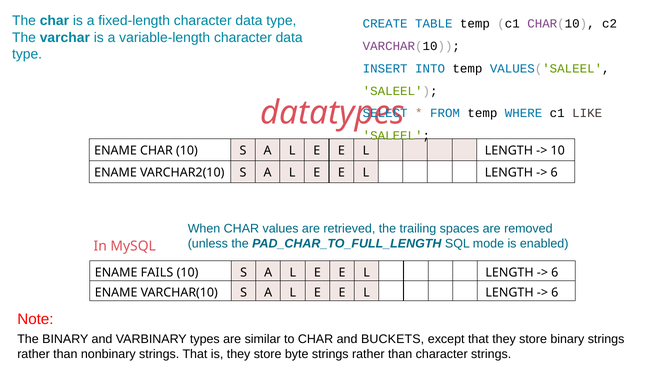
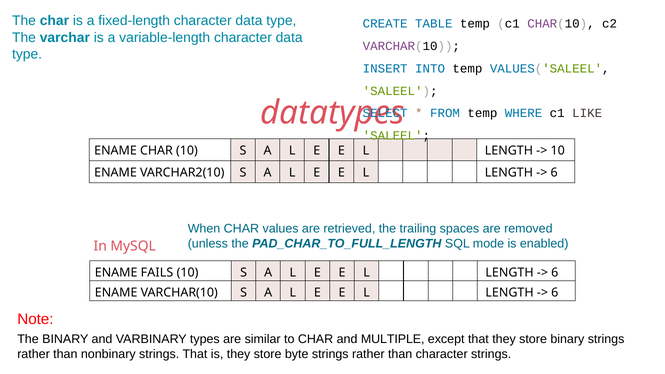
BUCKETS: BUCKETS -> MULTIPLE
